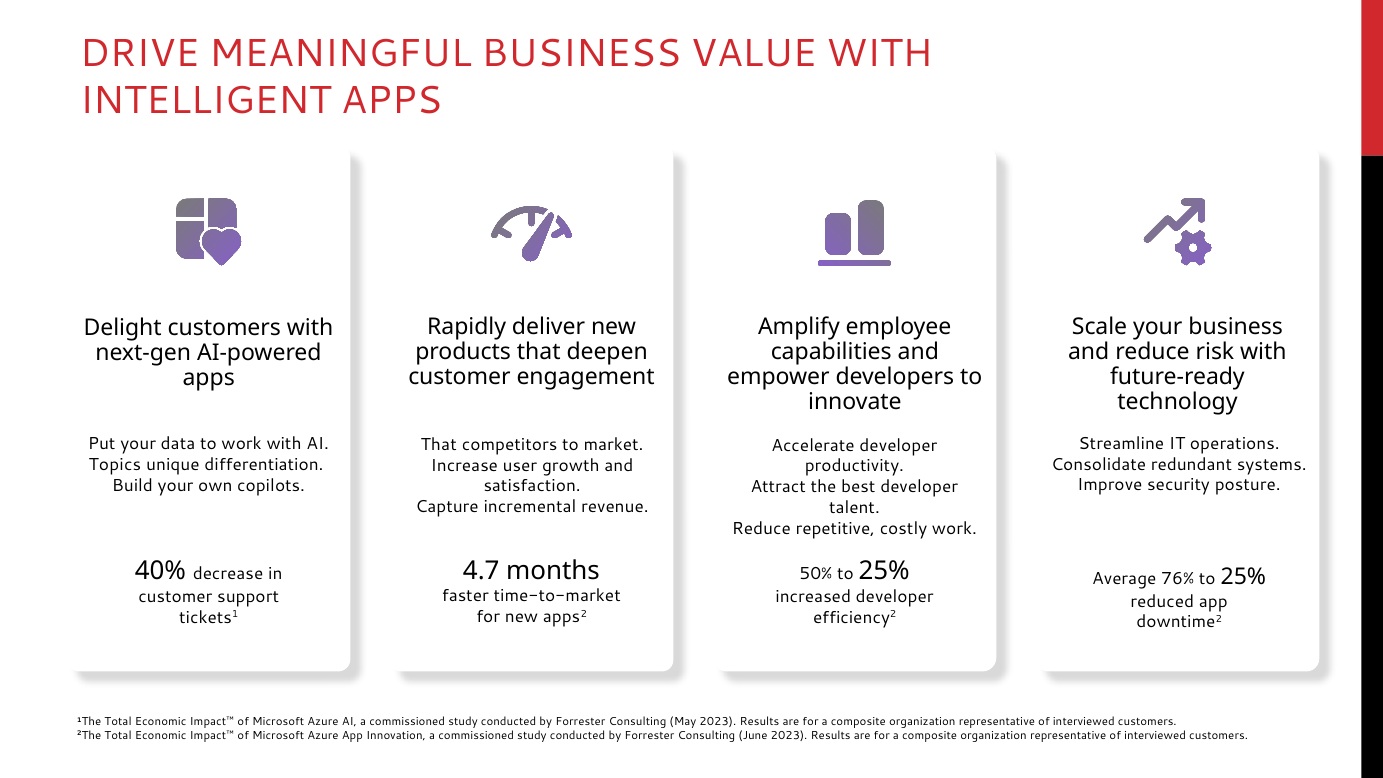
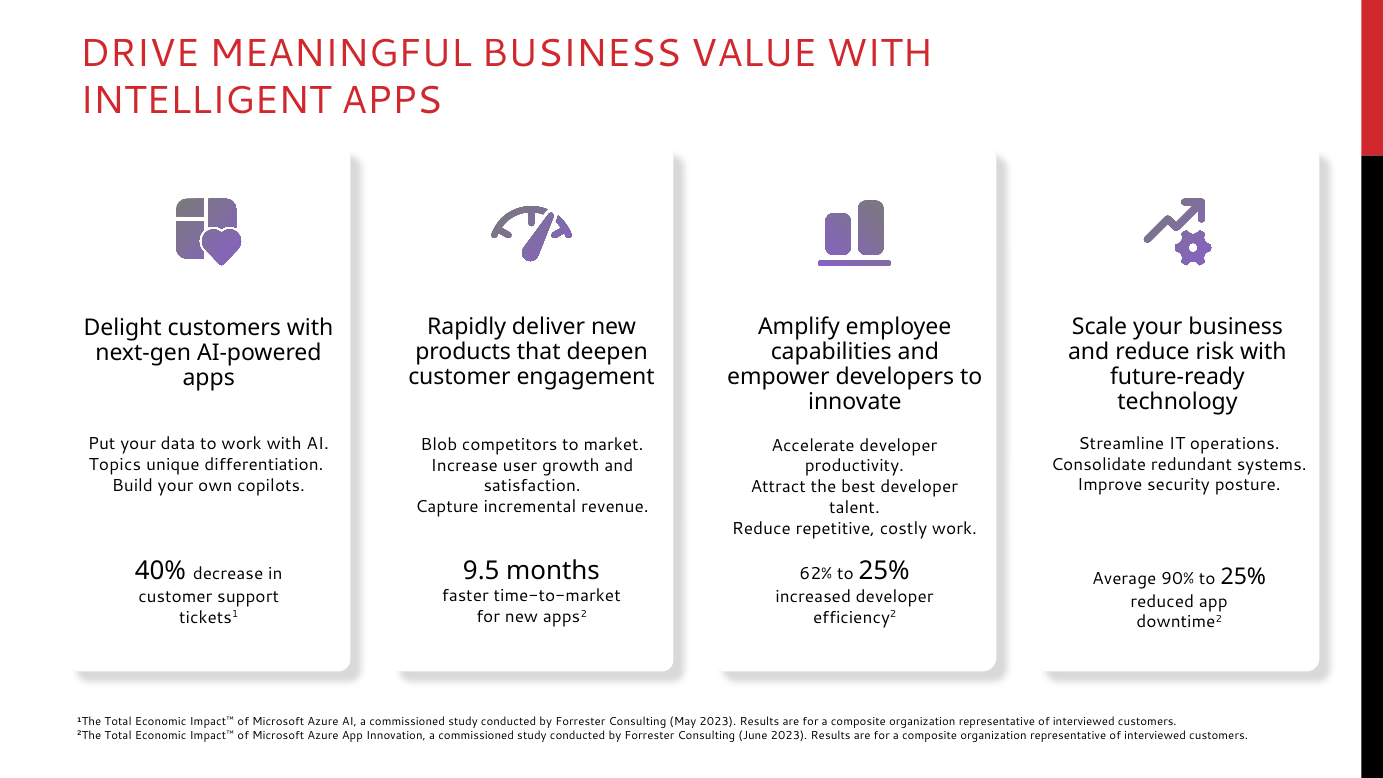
That at (439, 445): That -> Blob
4.7: 4.7 -> 9.5
50%: 50% -> 62%
76%: 76% -> 90%
